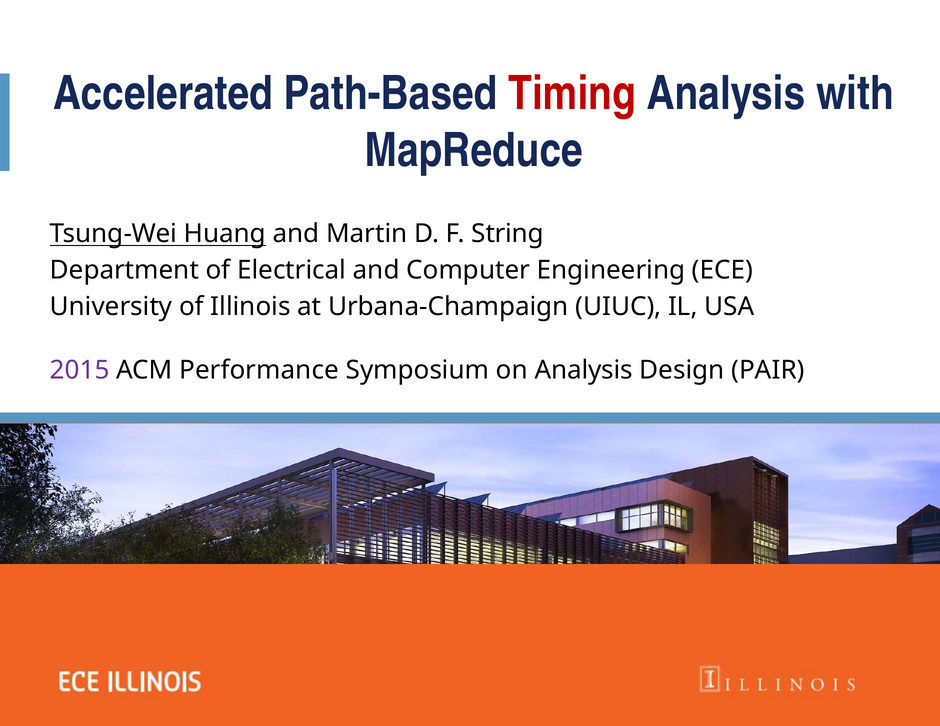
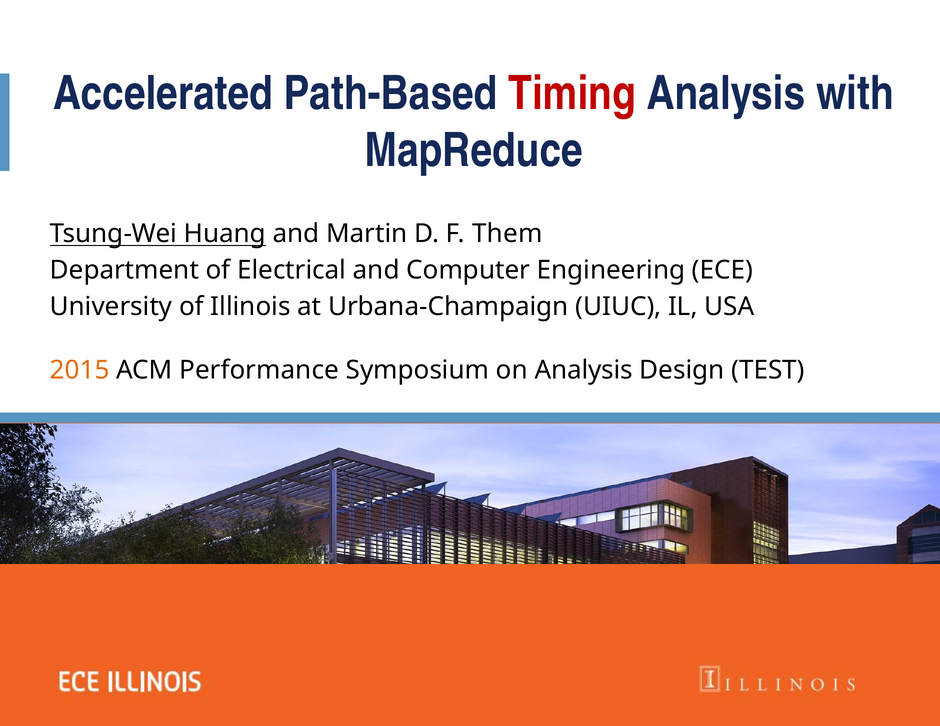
String: String -> Them
2015 colour: purple -> orange
PAIR: PAIR -> TEST
